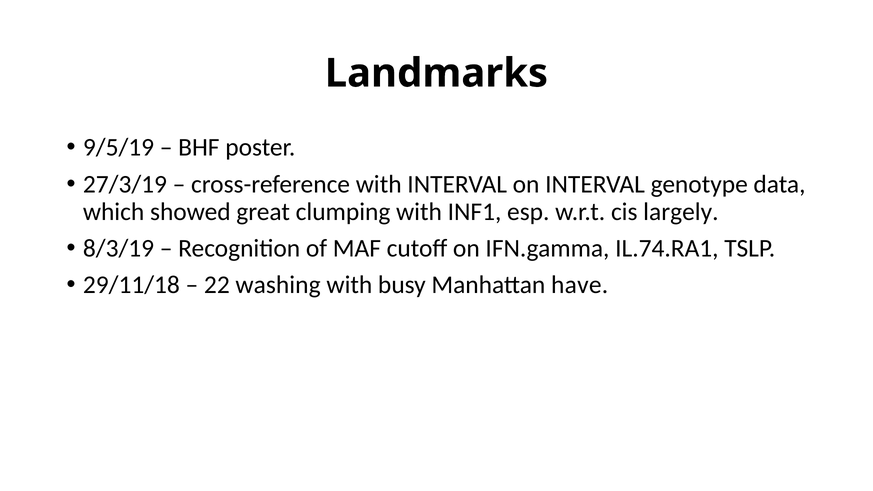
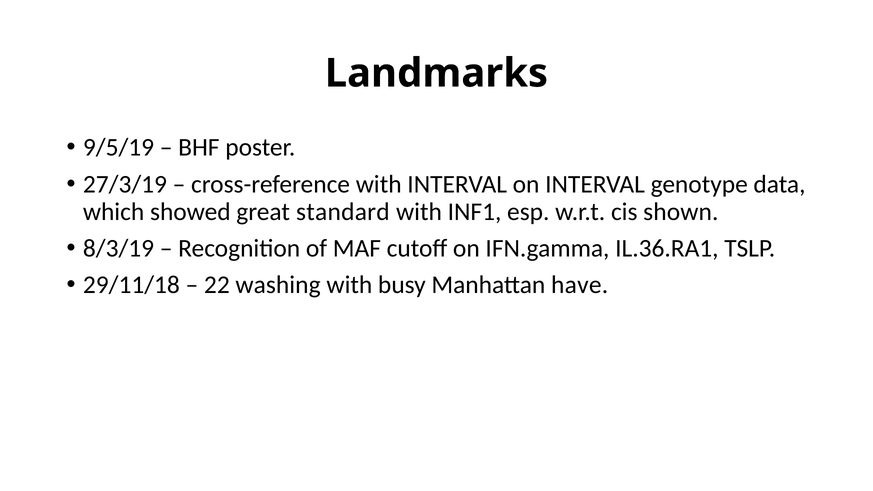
clumping: clumping -> standard
largely: largely -> shown
IL.74.RA1: IL.74.RA1 -> IL.36.RA1
